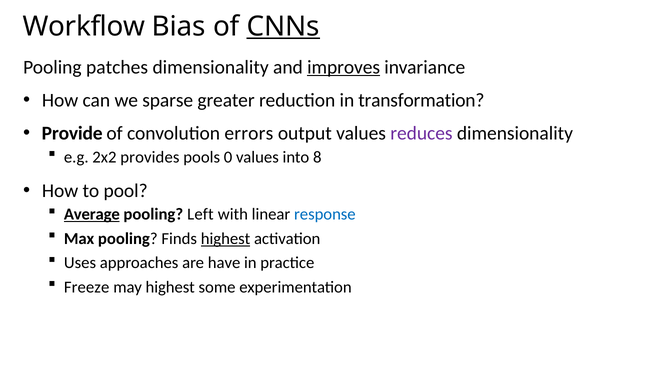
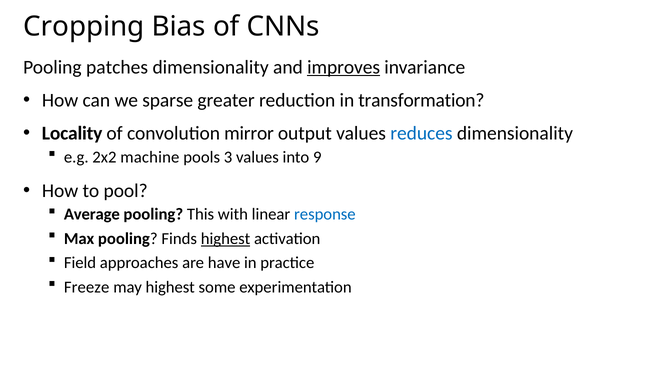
Workflow: Workflow -> Cropping
CNNs underline: present -> none
Provide: Provide -> Locality
errors: errors -> mirror
reduces colour: purple -> blue
provides: provides -> machine
0: 0 -> 3
8: 8 -> 9
Average underline: present -> none
Left: Left -> This
Uses: Uses -> Field
